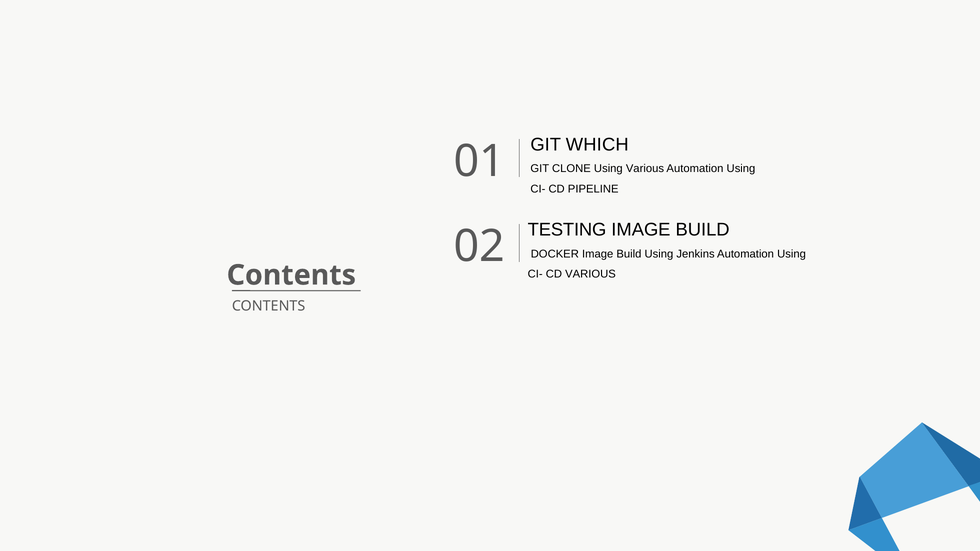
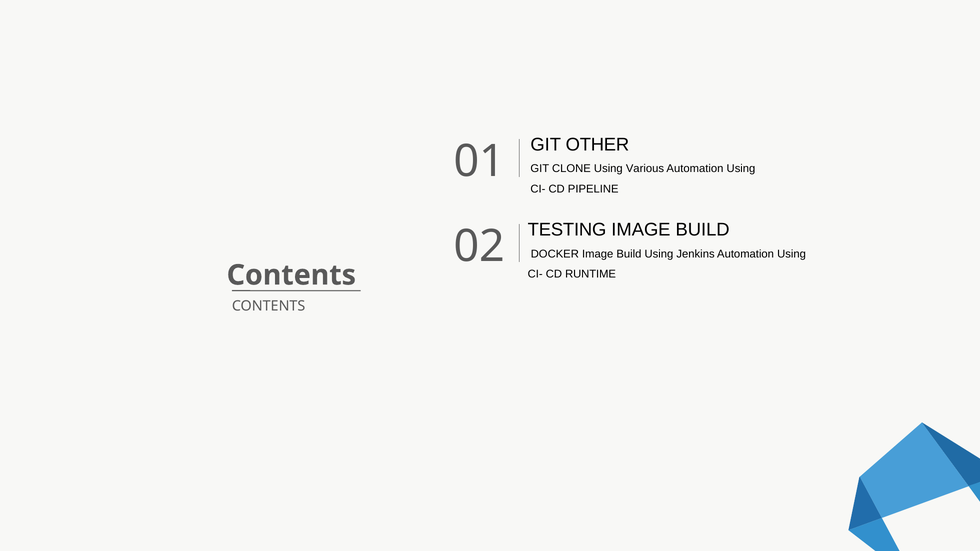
WHICH: WHICH -> OTHER
CD VARIOUS: VARIOUS -> RUNTIME
